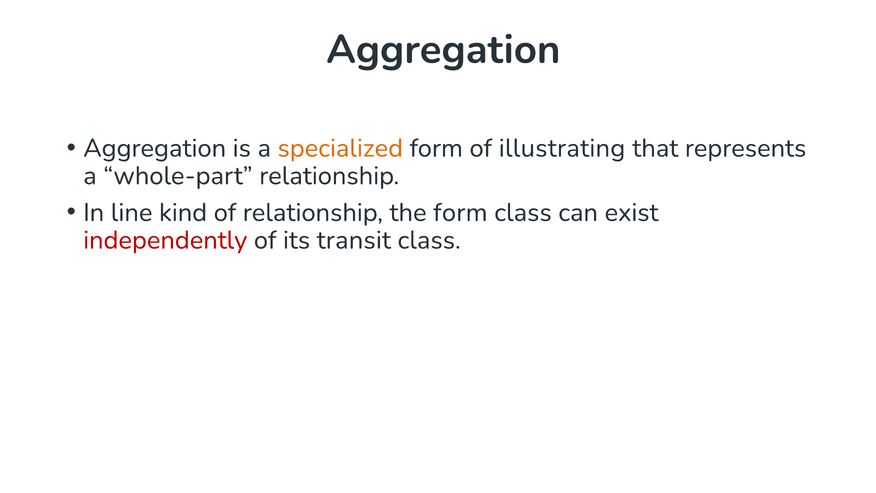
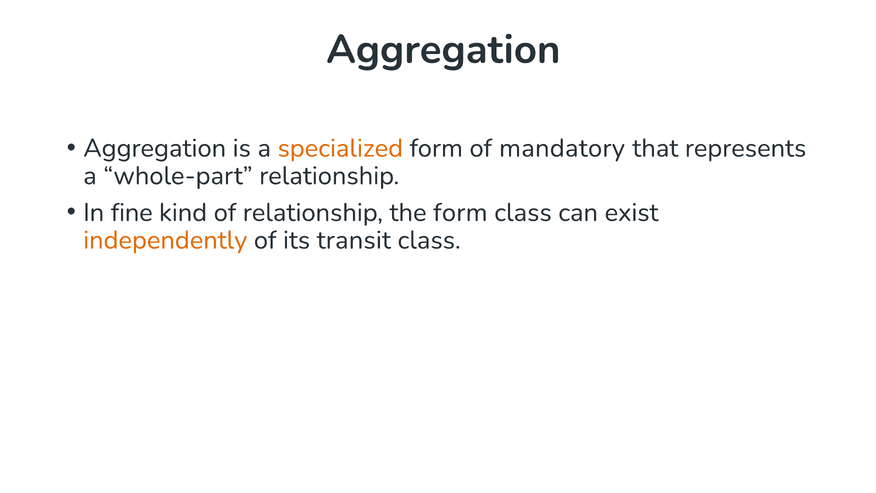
illustrating: illustrating -> mandatory
line: line -> fine
independently colour: red -> orange
